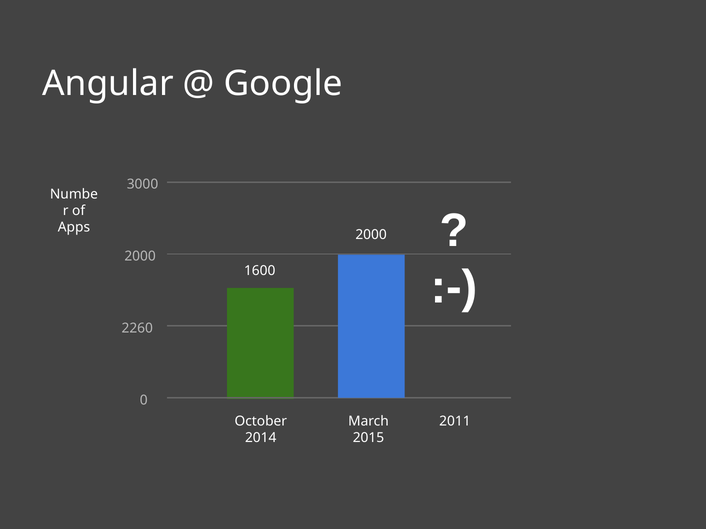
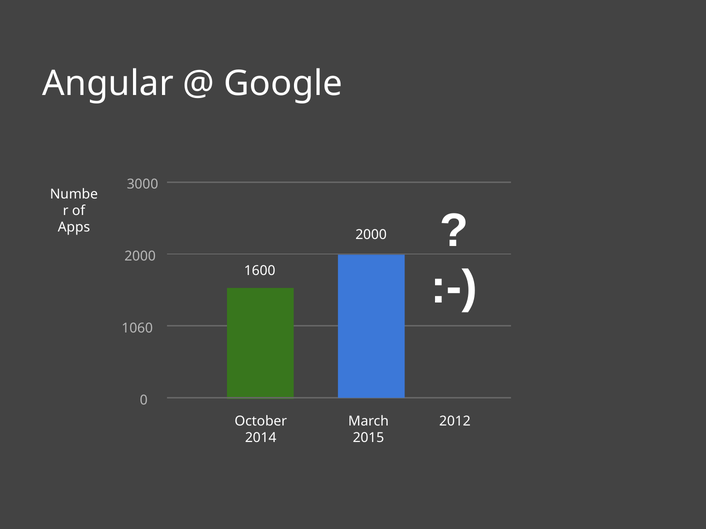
2260: 2260 -> 1060
2011: 2011 -> 2012
